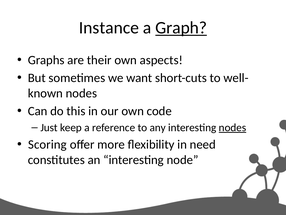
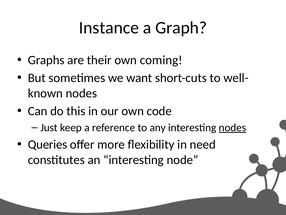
Graph underline: present -> none
aspects: aspects -> coming
Scoring: Scoring -> Queries
